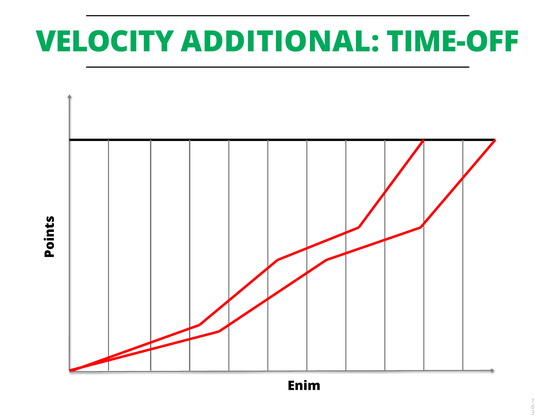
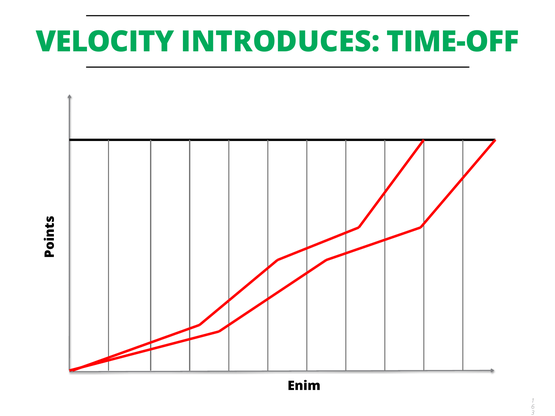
ADDITIONAL: ADDITIONAL -> INTRODUCES
